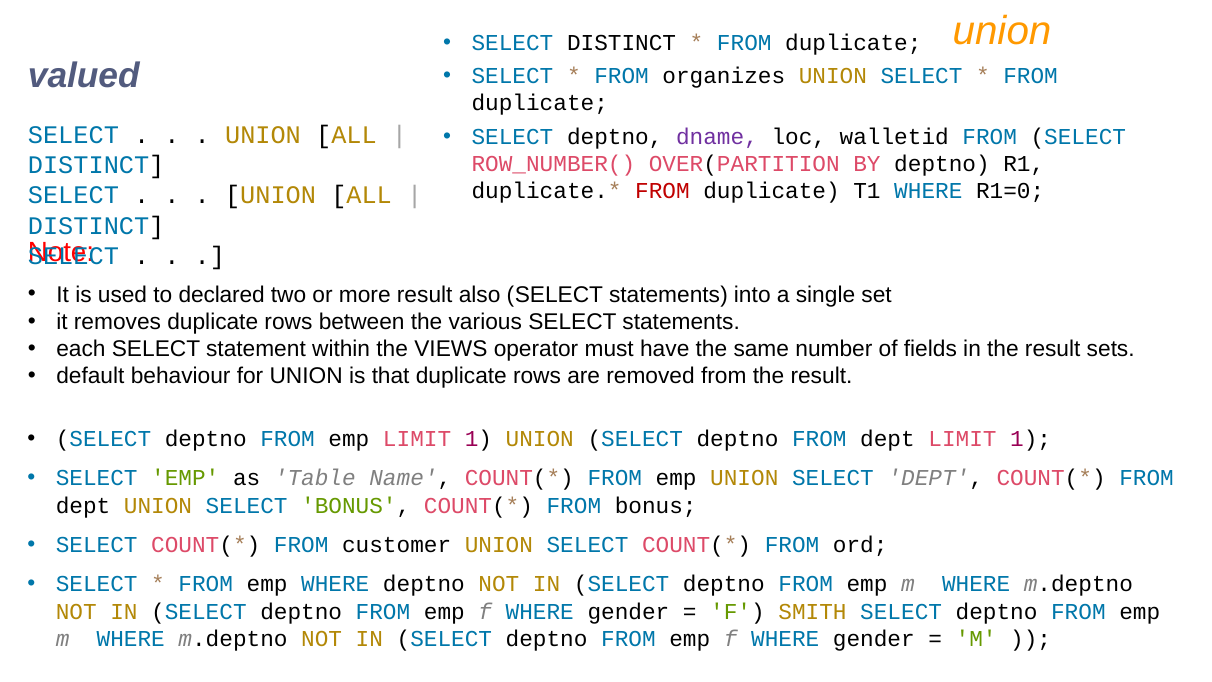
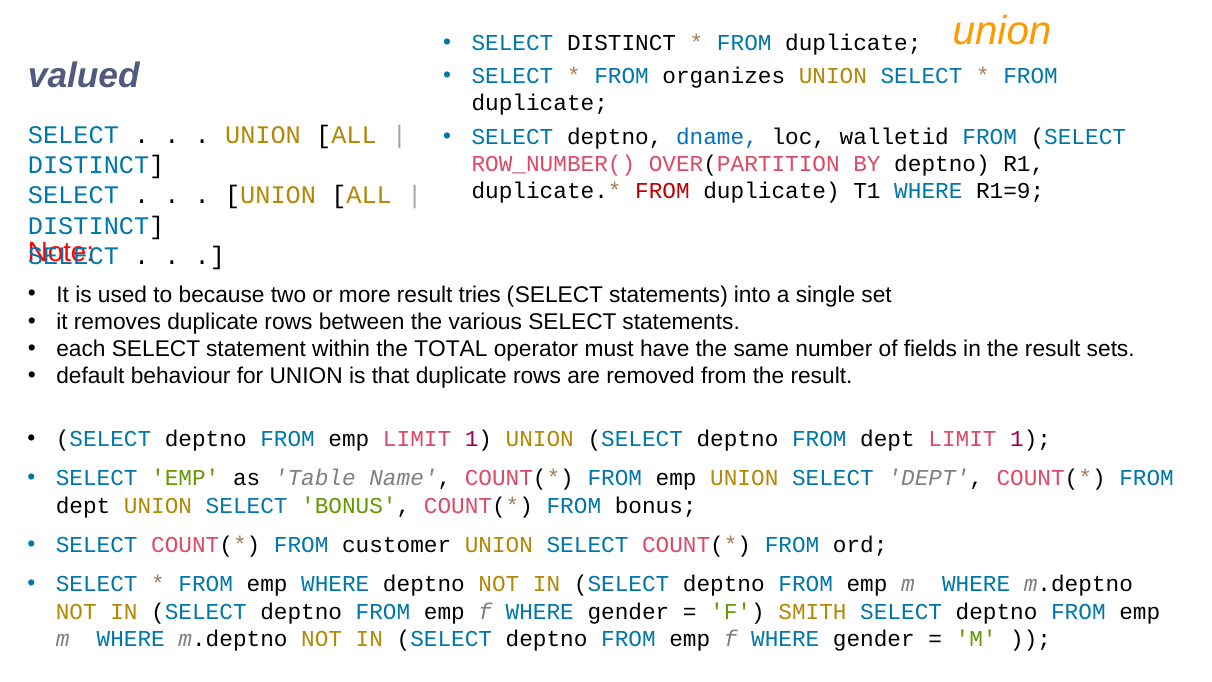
dname colour: purple -> blue
R1=0: R1=0 -> R1=9
declared: declared -> because
also: also -> tries
VIEWS: VIEWS -> TOTAL
